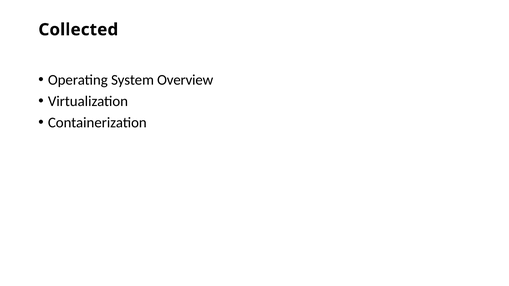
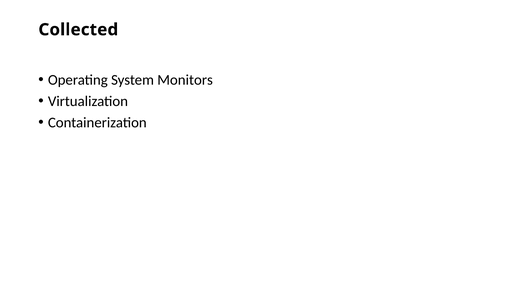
Overview: Overview -> Monitors
